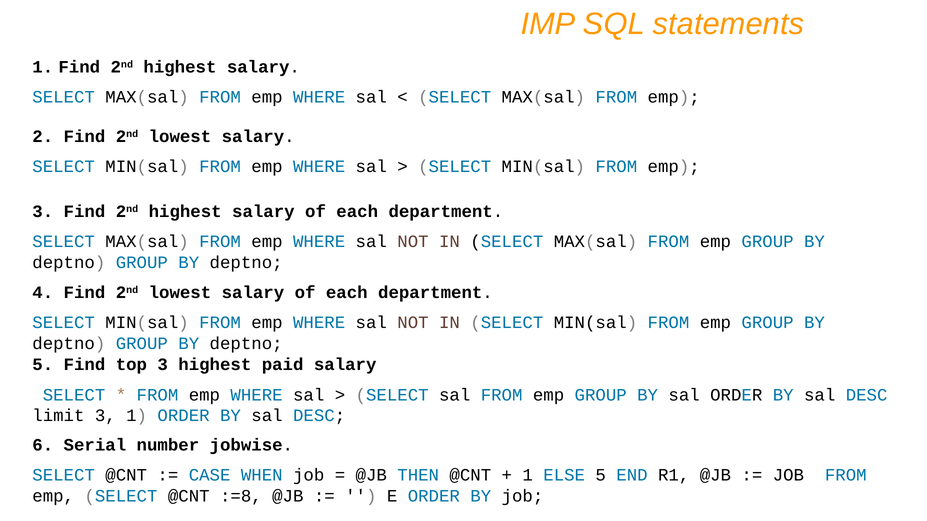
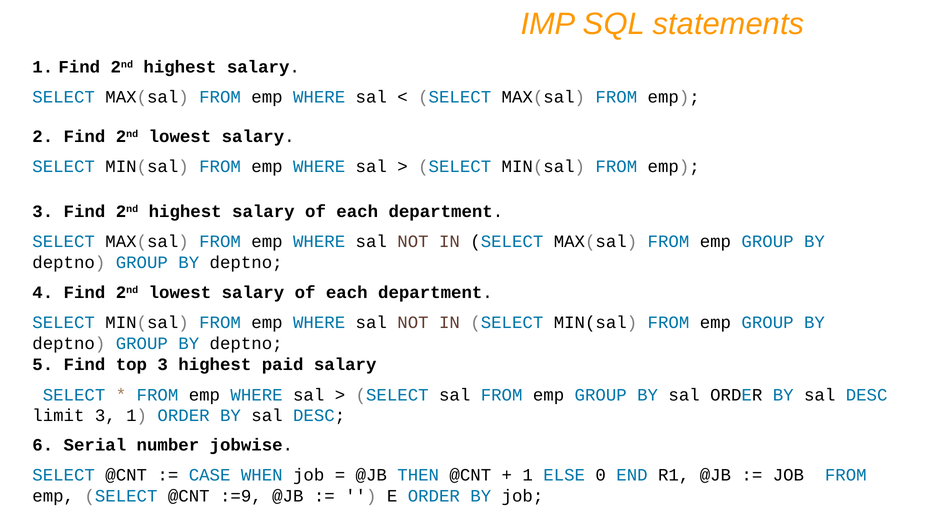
ELSE 5: 5 -> 0
:=8: :=8 -> :=9
